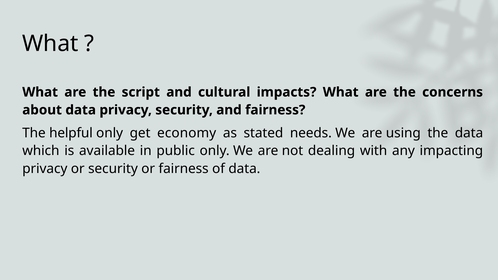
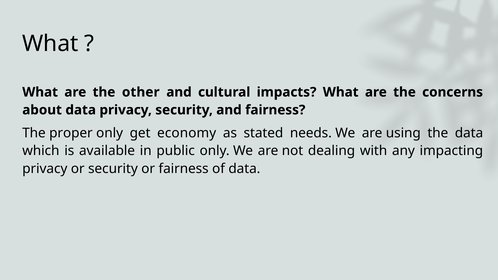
script: script -> other
helpful: helpful -> proper
